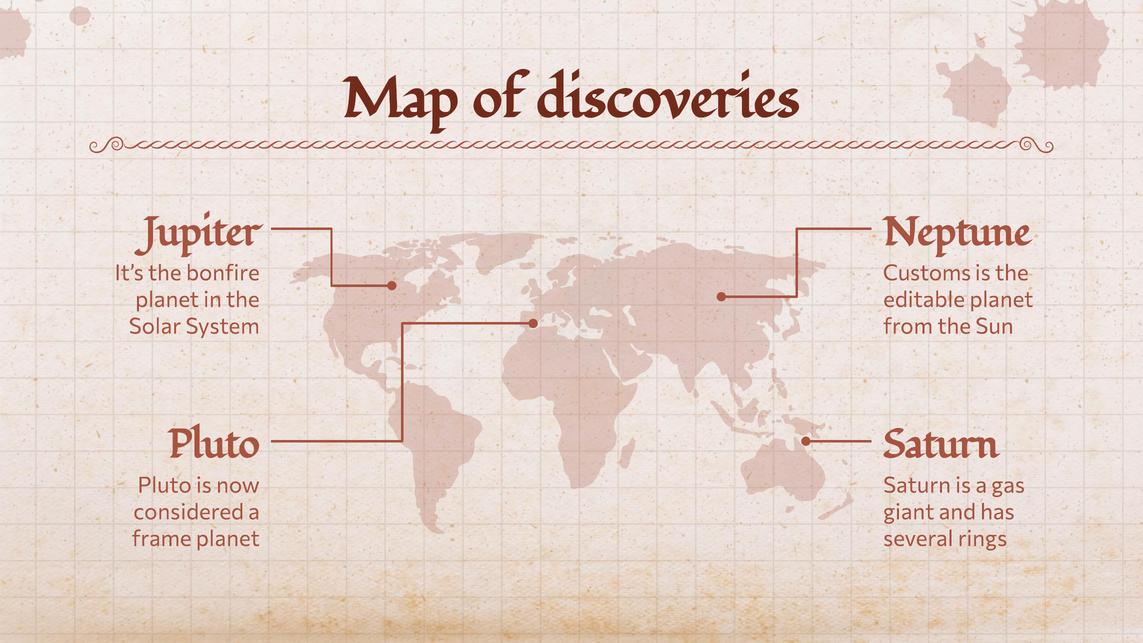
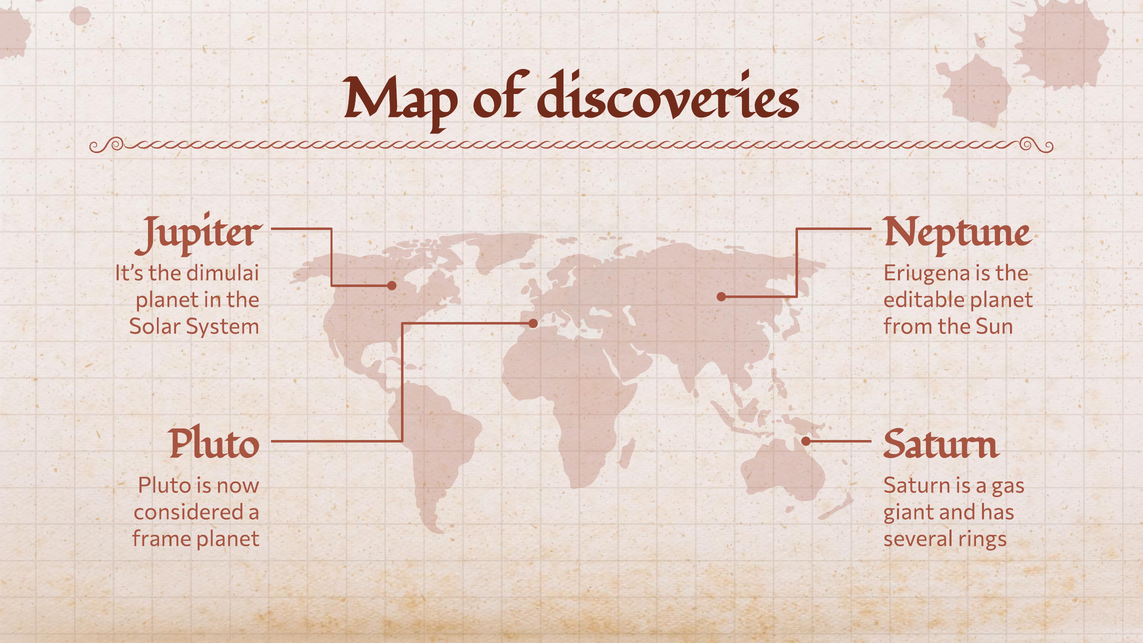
bonfire: bonfire -> dimulai
Customs: Customs -> Eriugena
